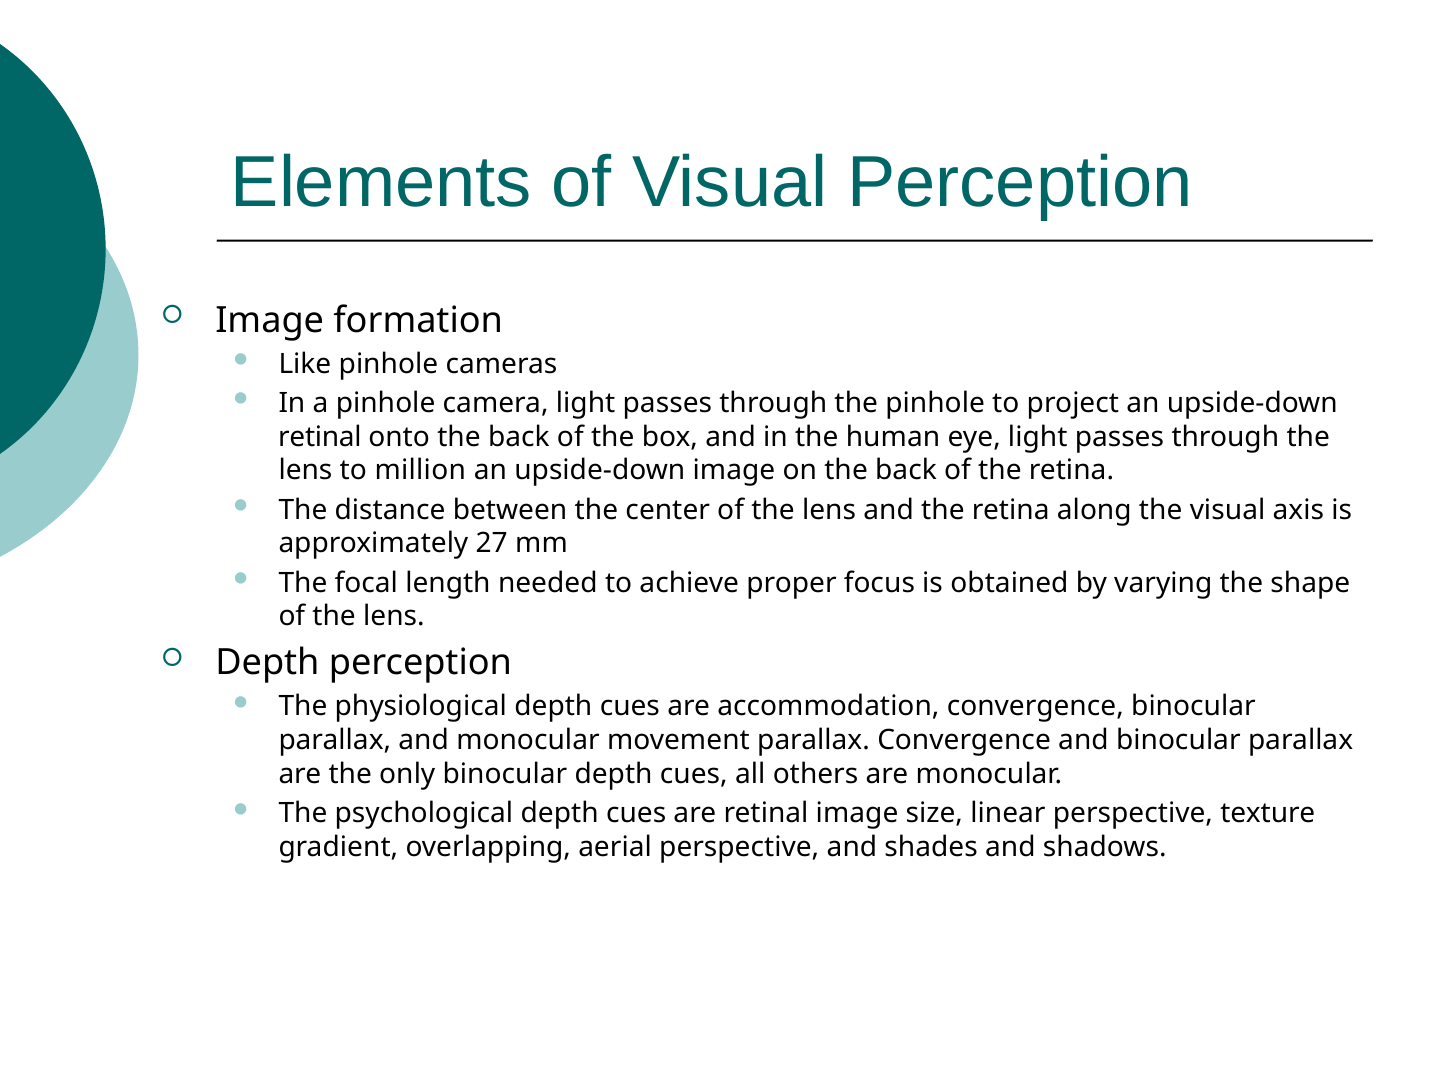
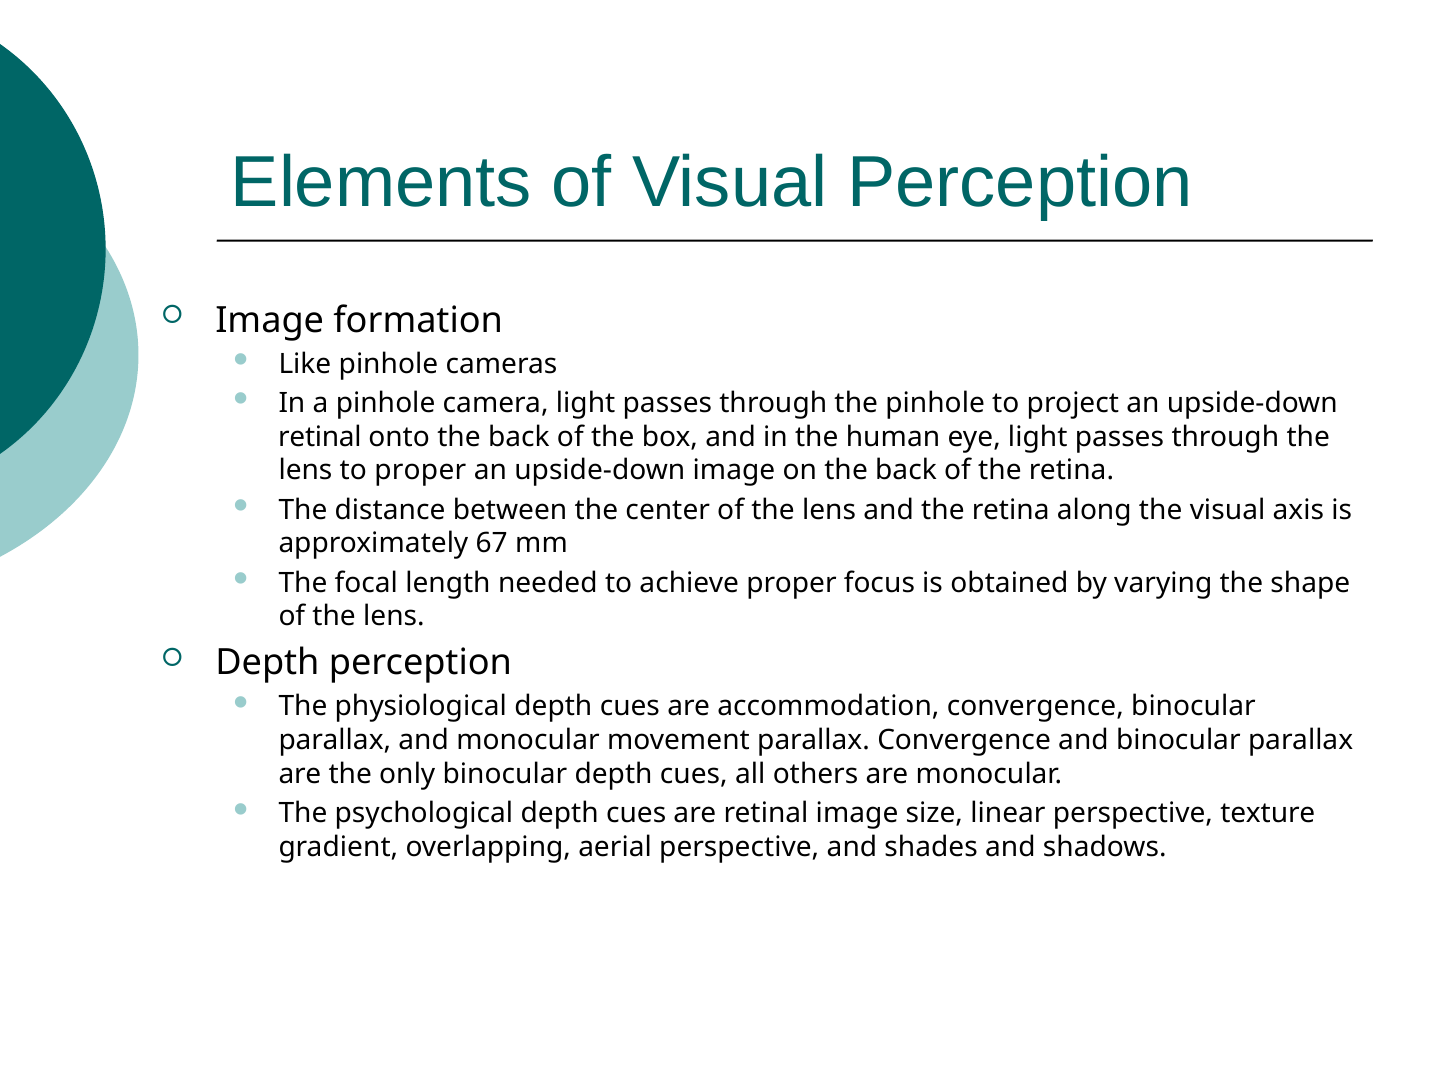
to million: million -> proper
27: 27 -> 67
